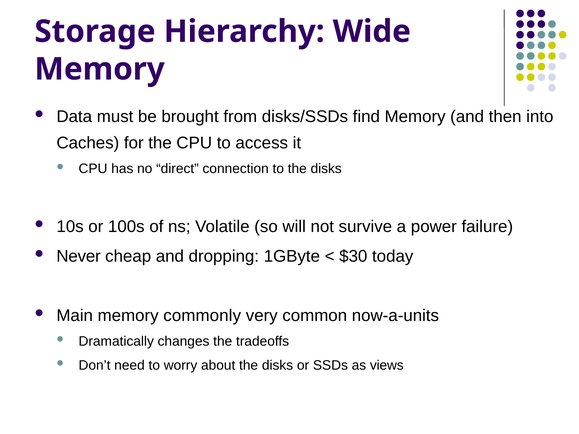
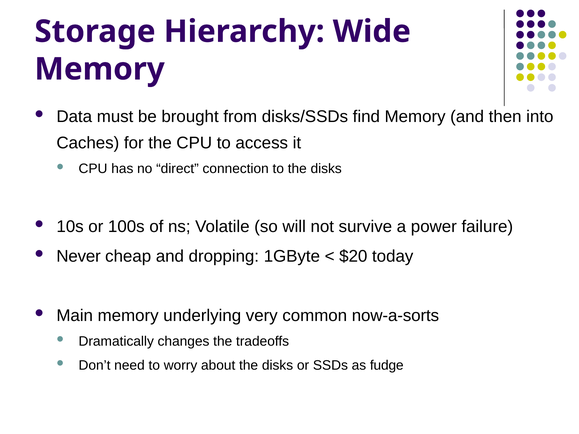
$30: $30 -> $20
commonly: commonly -> underlying
now-a-units: now-a-units -> now-a-sorts
views: views -> fudge
